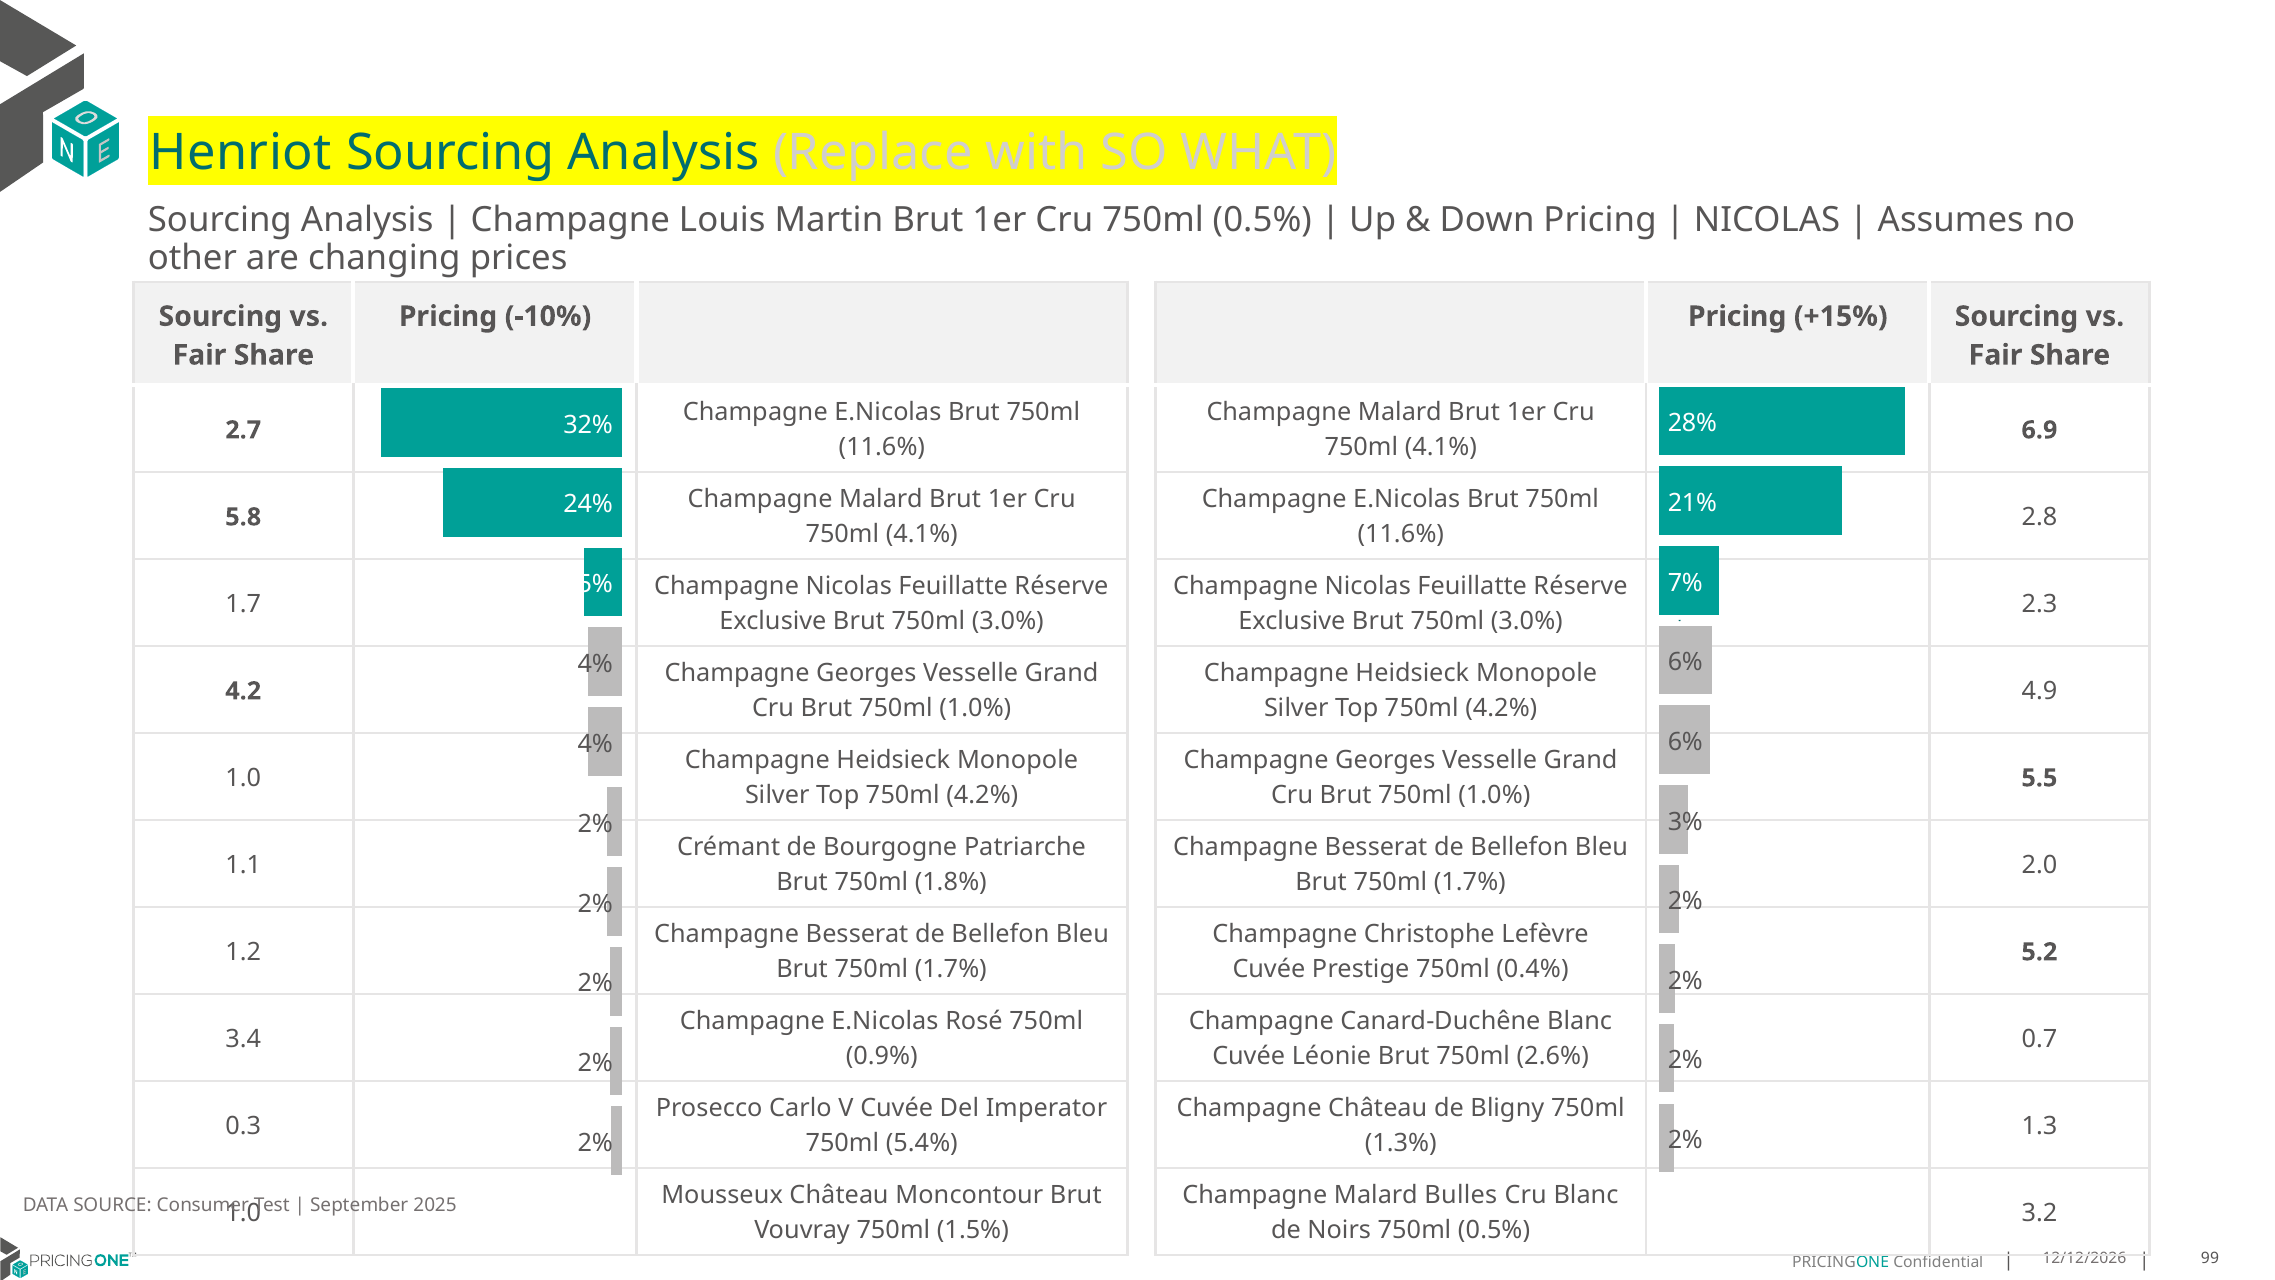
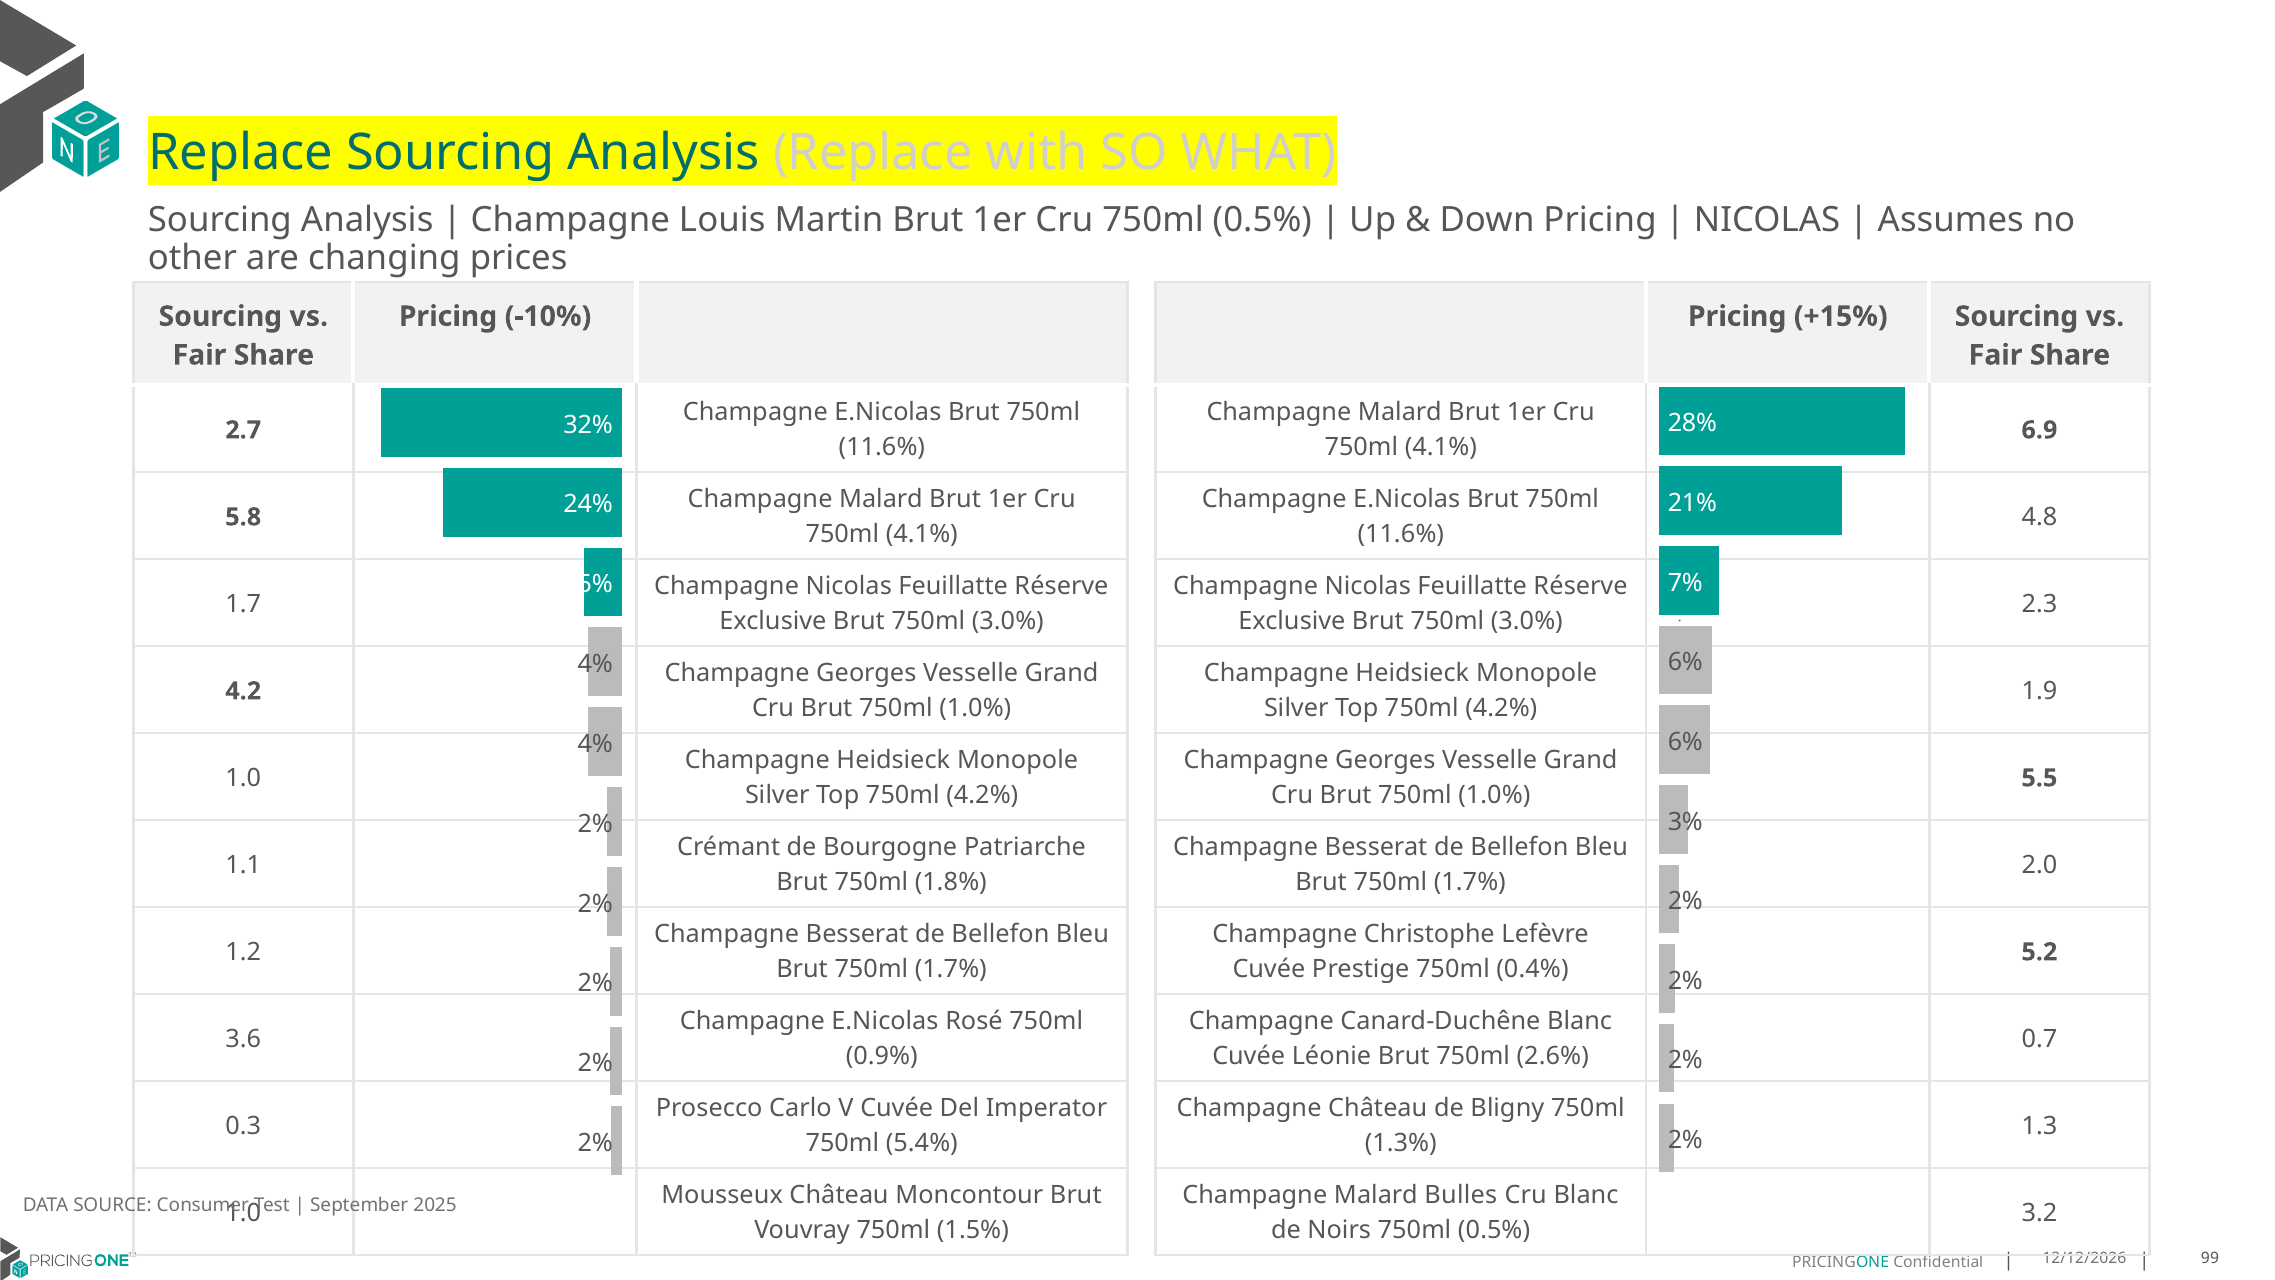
Henriot at (241, 153): Henriot -> Replace
2.8: 2.8 -> 4.8
4.9: 4.9 -> 1.9
3.4: 3.4 -> 3.6
